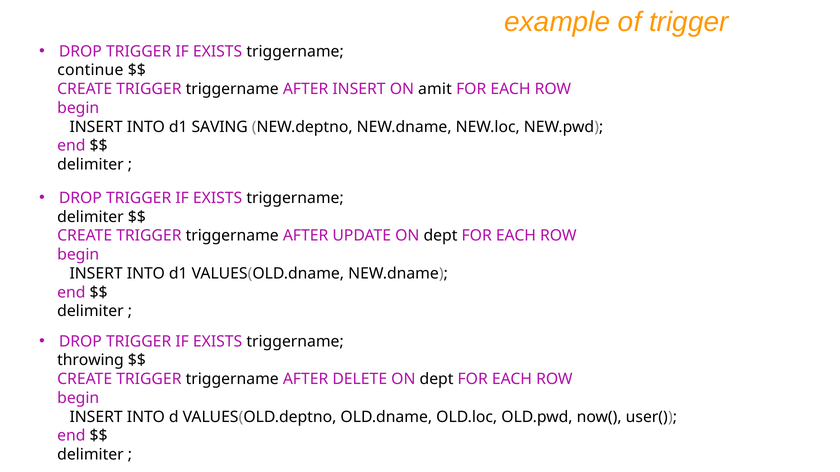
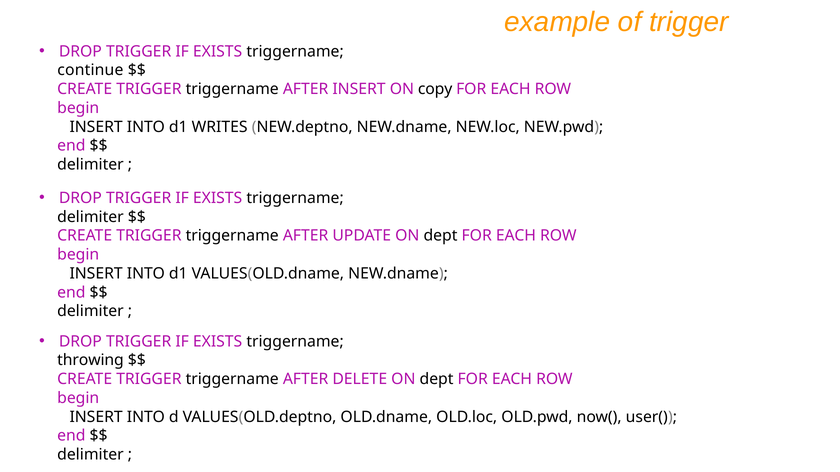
amit: amit -> copy
SAVING: SAVING -> WRITES
